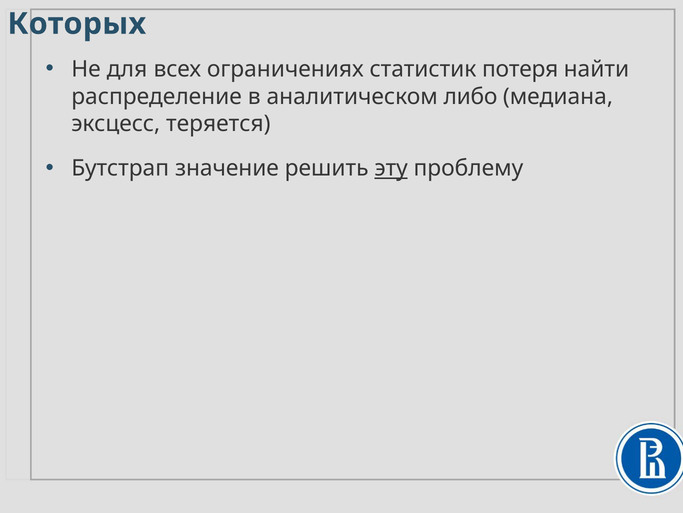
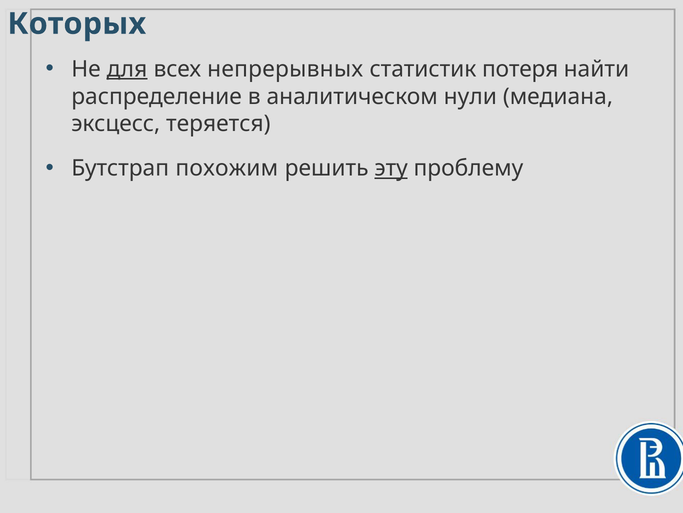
для underline: none -> present
ограничениях: ограничениях -> непрерывных
либо: либо -> нули
значение: значение -> похожим
